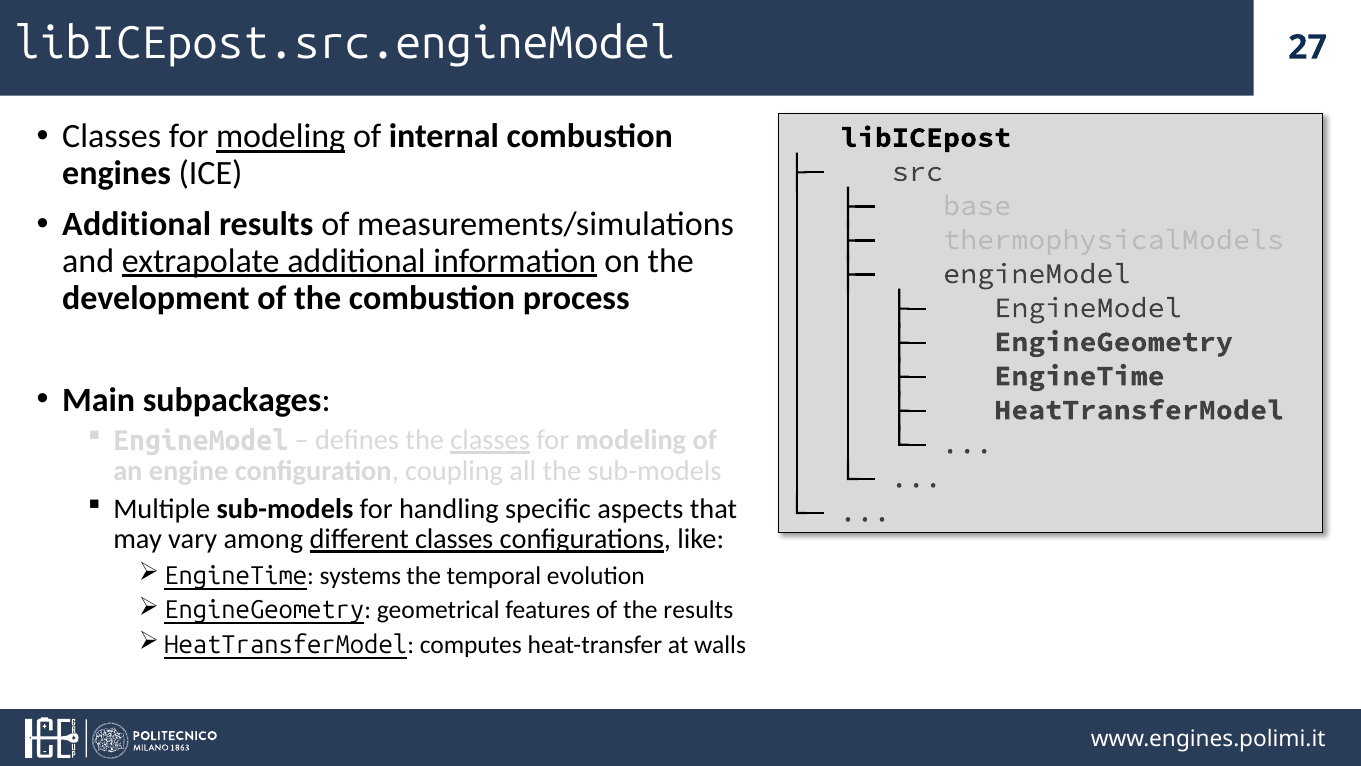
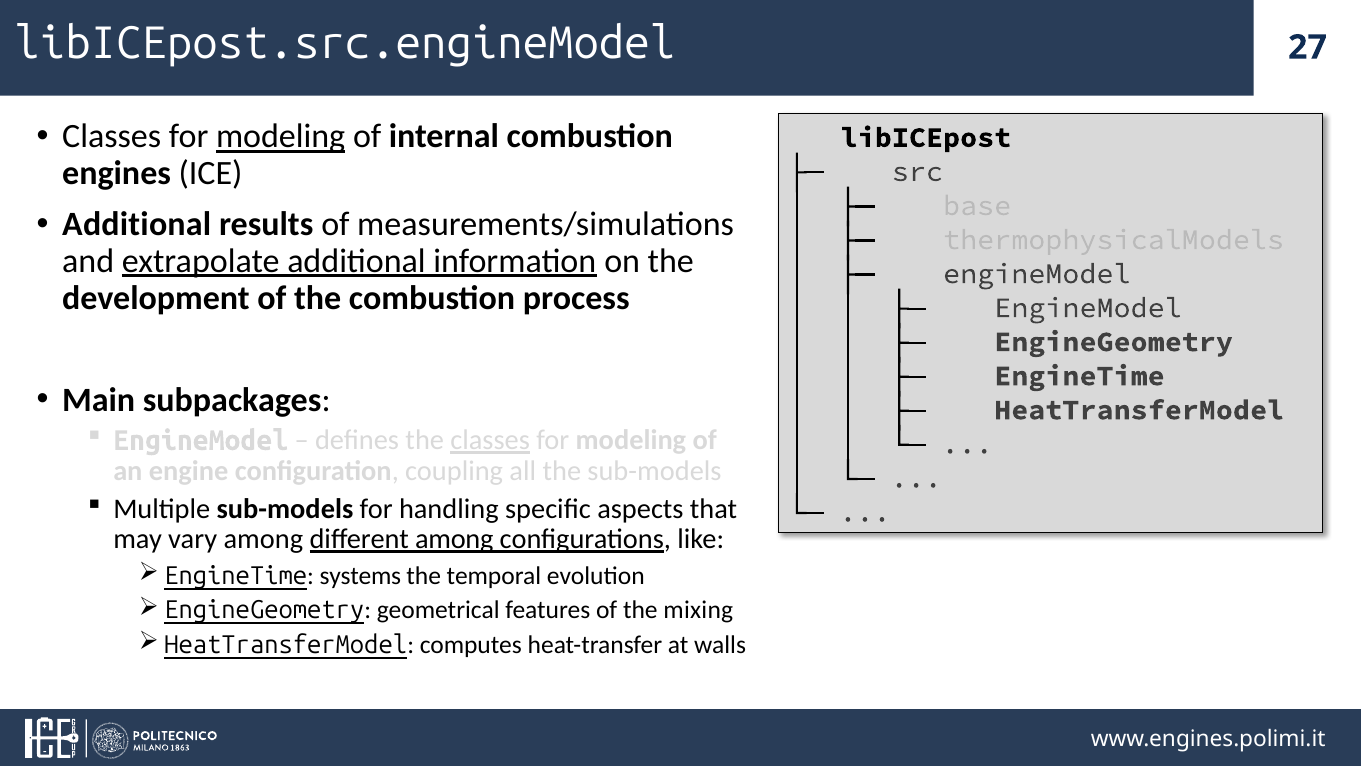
different classes: classes -> among
the results: results -> mixing
